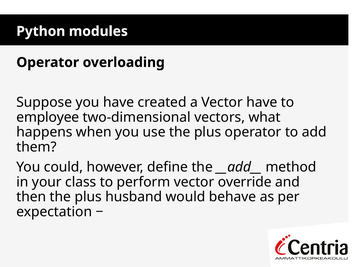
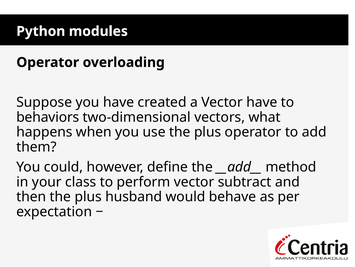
employee: employee -> behaviors
override: override -> subtract
